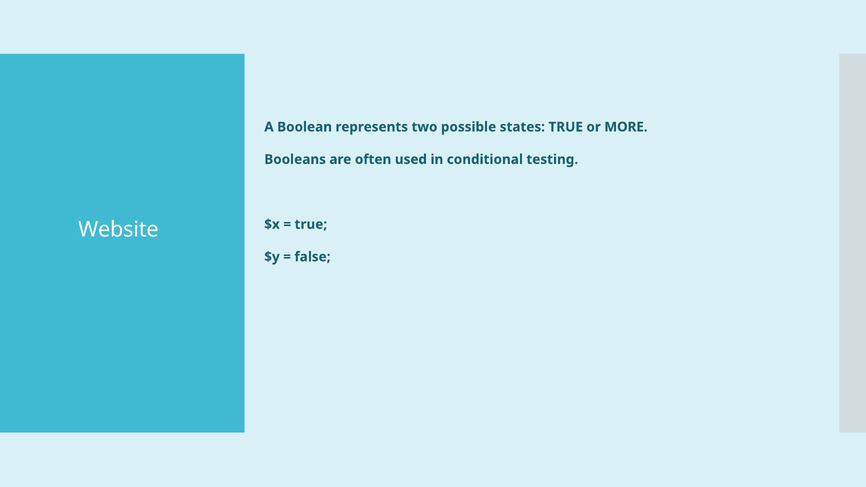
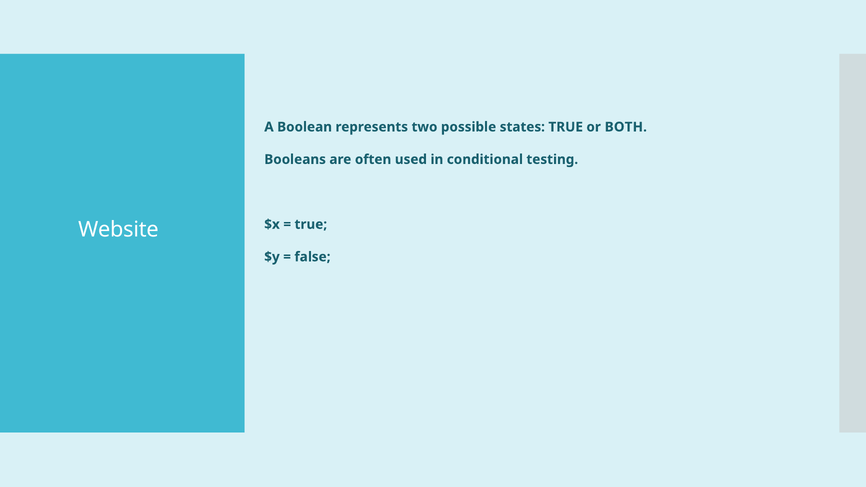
MORE: MORE -> BOTH
